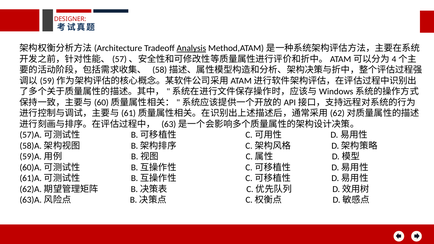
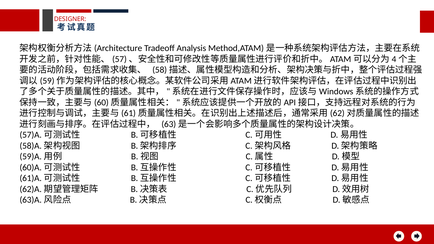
Analysis underline: present -> none
